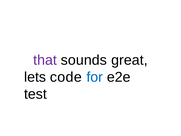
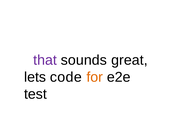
for colour: blue -> orange
